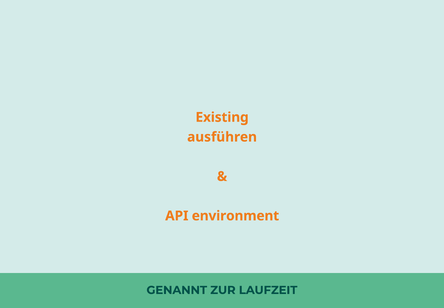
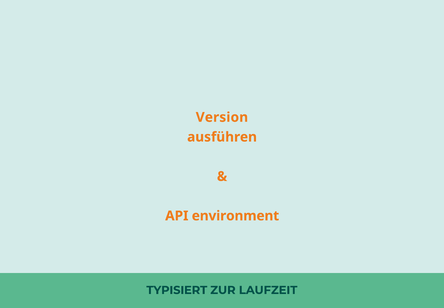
Existing: Existing -> Version
GENANNT: GENANNT -> TYPISIERT
